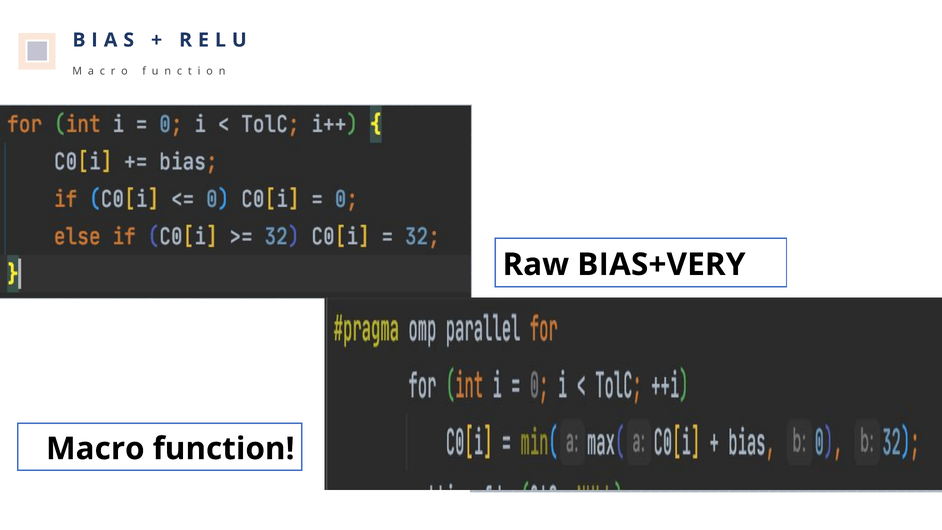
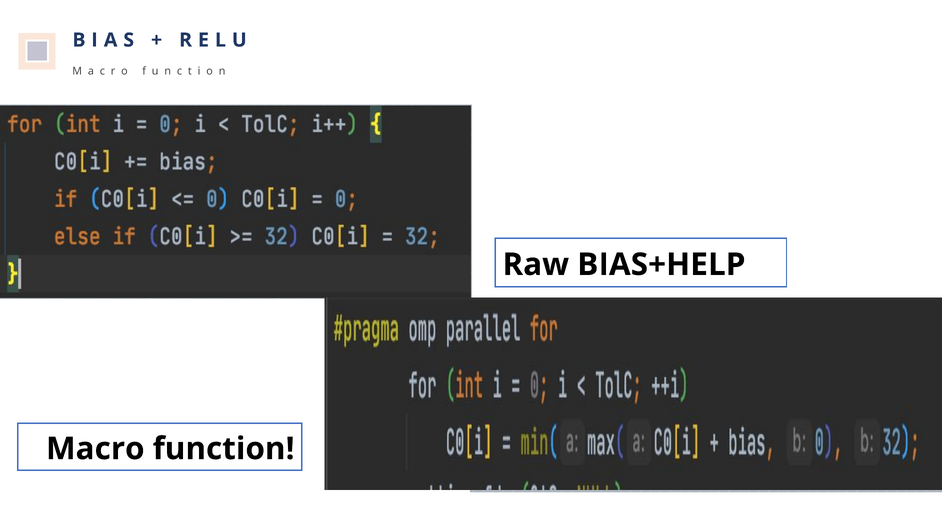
BIAS+VERY: BIAS+VERY -> BIAS+HELP
